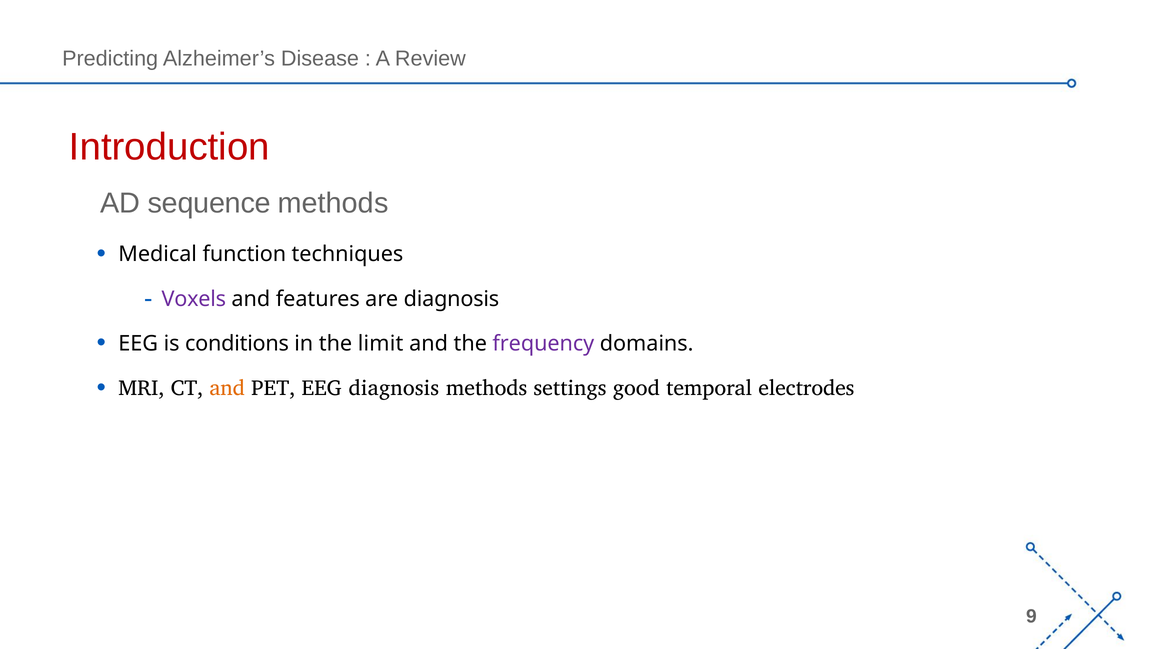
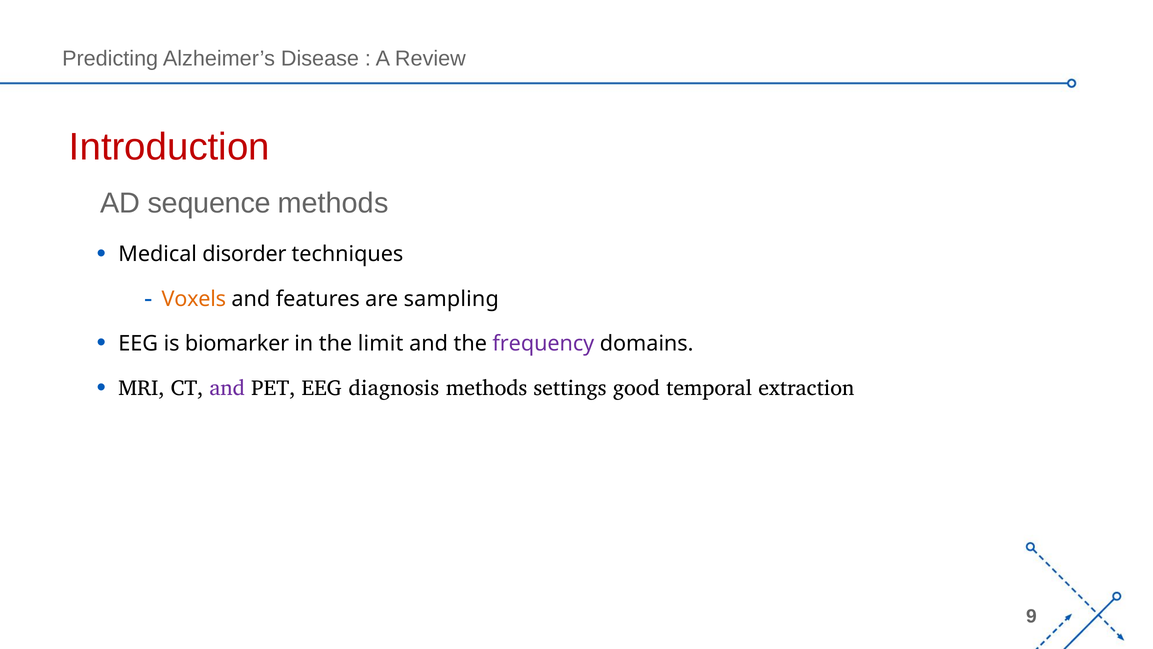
function: function -> disorder
Voxels colour: purple -> orange
are diagnosis: diagnosis -> sampling
conditions: conditions -> biomarker
and at (227, 388) colour: orange -> purple
electrodes: electrodes -> extraction
